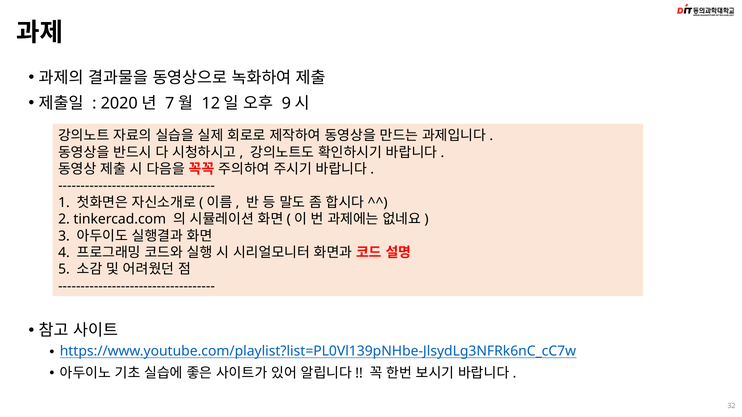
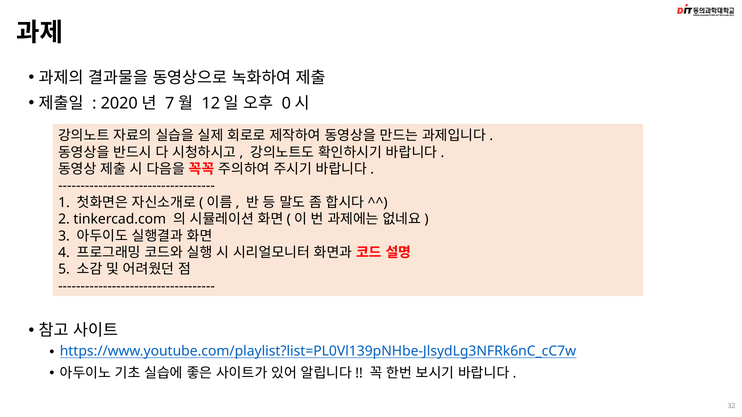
9: 9 -> 0
